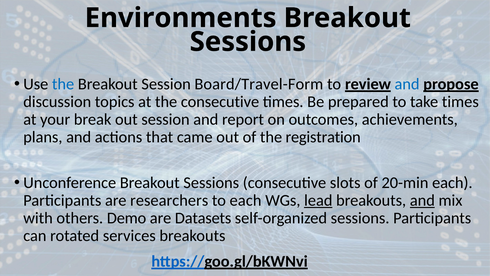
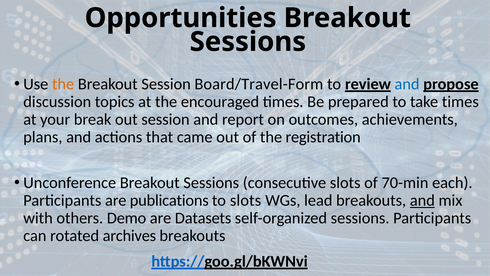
Environments: Environments -> Opportunities
the at (63, 84) colour: blue -> orange
the consecutive: consecutive -> encouraged
20-min: 20-min -> 70-min
researchers: researchers -> publications
to each: each -> slots
lead underline: present -> none
services: services -> archives
